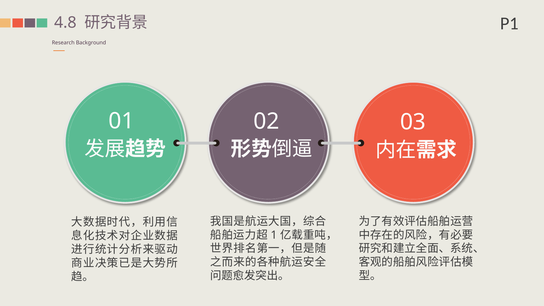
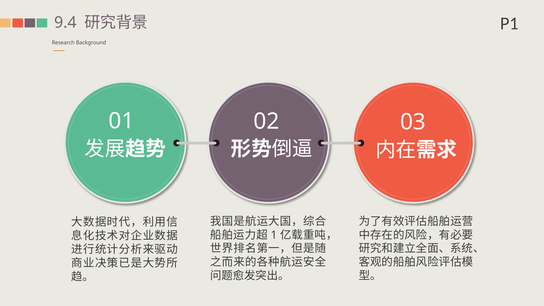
4.8: 4.8 -> 9.4
